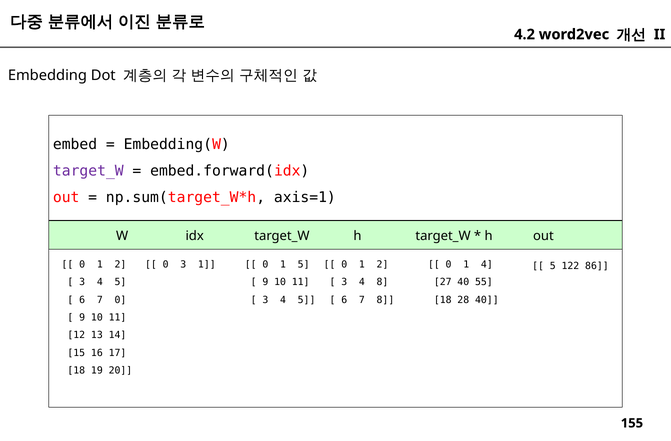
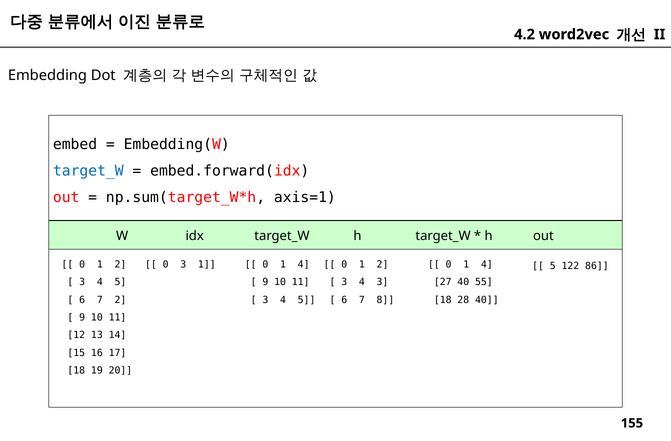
target_W at (88, 171) colour: purple -> blue
5 at (304, 264): 5 -> 4
4 8: 8 -> 3
7 0: 0 -> 2
